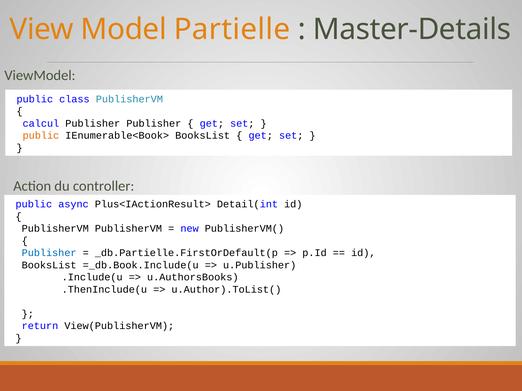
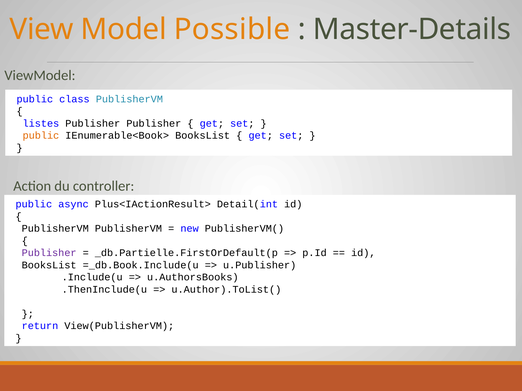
Partielle: Partielle -> Possible
calcul: calcul -> listes
Publisher at (49, 253) colour: blue -> purple
